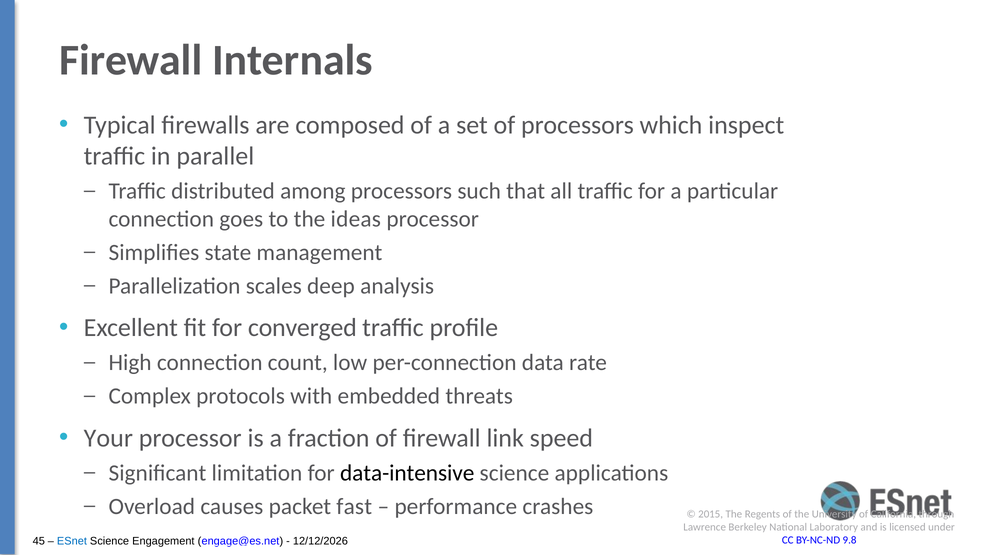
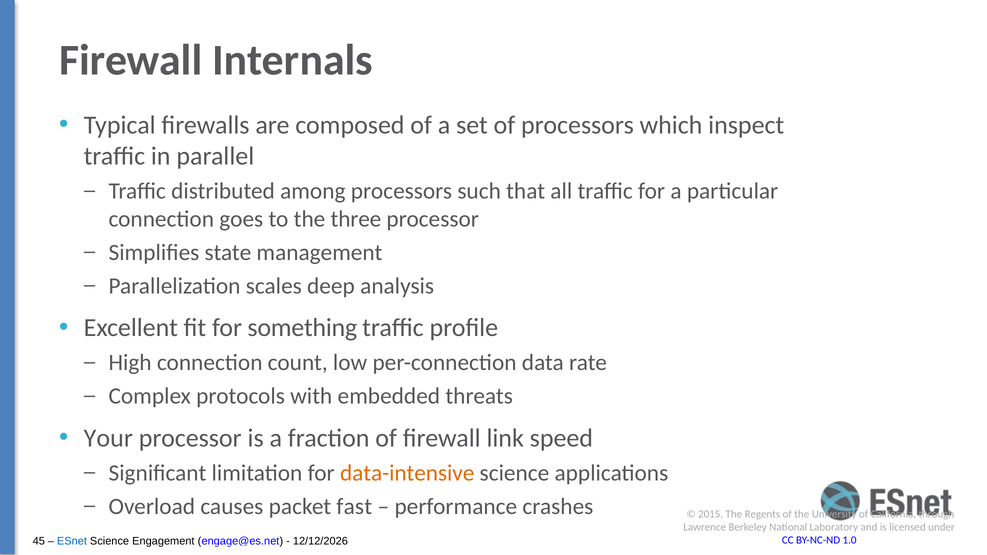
ideas: ideas -> three
converged: converged -> something
data-intensive colour: black -> orange
9.8: 9.8 -> 1.0
